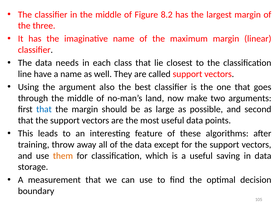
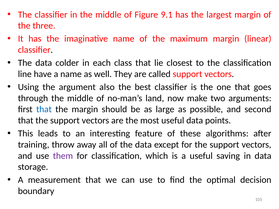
8.2: 8.2 -> 9.1
needs: needs -> colder
them colour: orange -> purple
